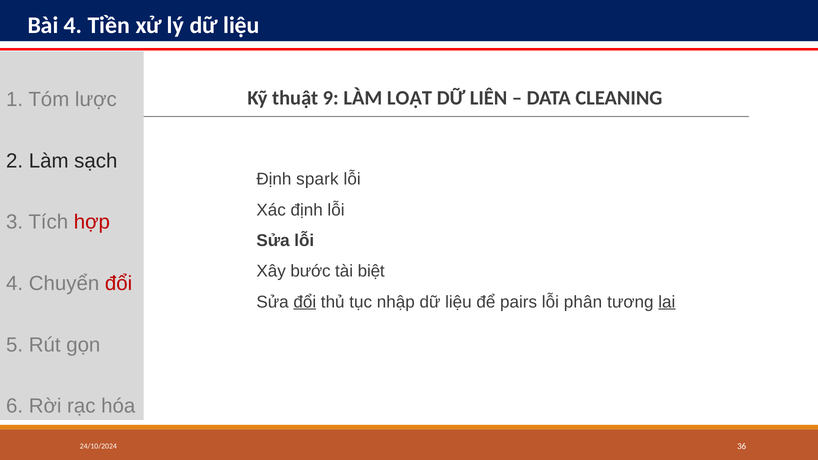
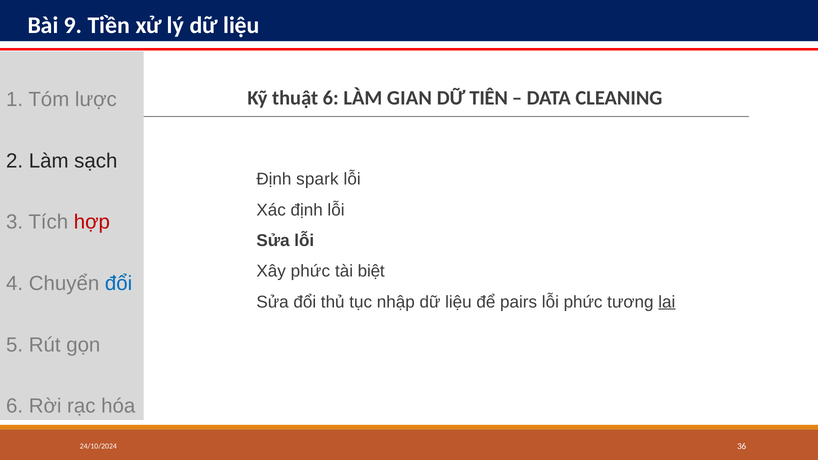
Bài 4: 4 -> 9
thuật 9: 9 -> 6
LOẠT: LOẠT -> GIAN
LIÊN: LIÊN -> TIÊN
bước at (311, 271): bước -> phức
đổi at (119, 284) colour: red -> blue
đổi at (305, 302) underline: present -> none
lỗi phân: phân -> phức
